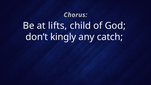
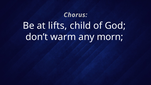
kingly: kingly -> warm
catch: catch -> morn
